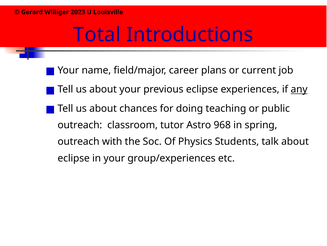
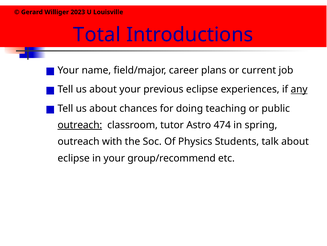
outreach at (80, 125) underline: none -> present
968: 968 -> 474
group/experiences: group/experiences -> group/recommend
